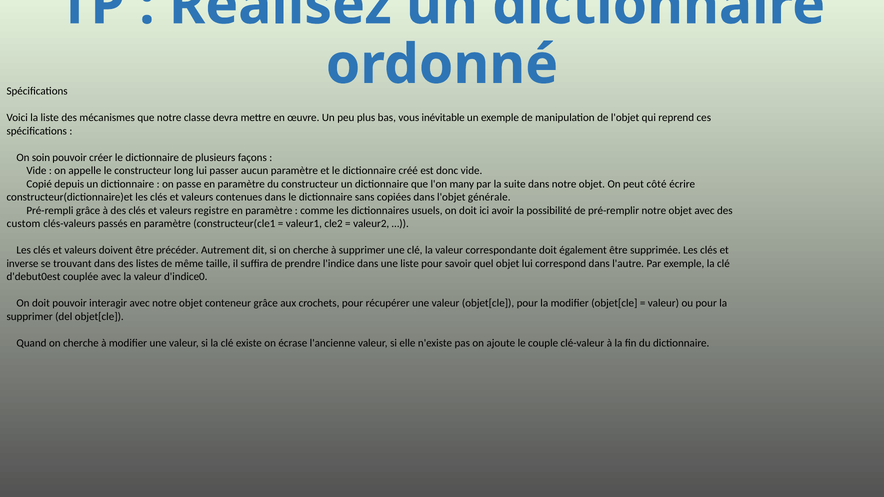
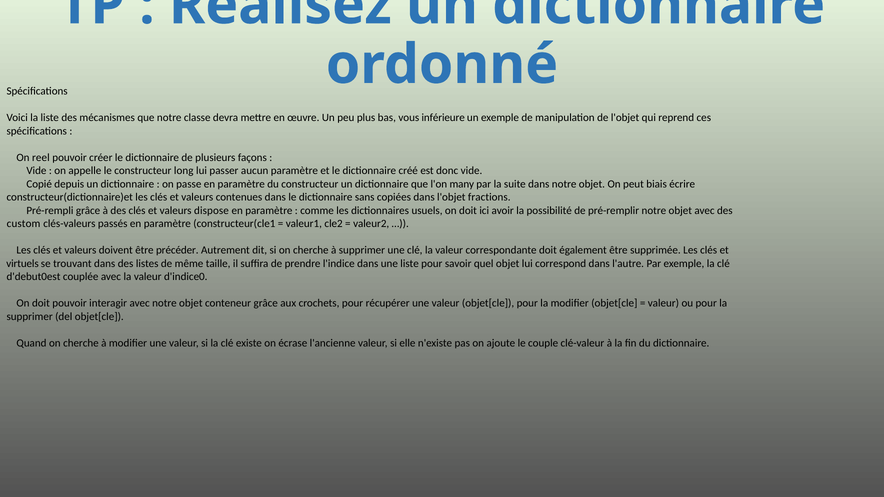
inévitable: inévitable -> inférieure
soin: soin -> reel
côté: côté -> biais
générale: générale -> fractions
registre: registre -> dispose
inverse: inverse -> virtuels
